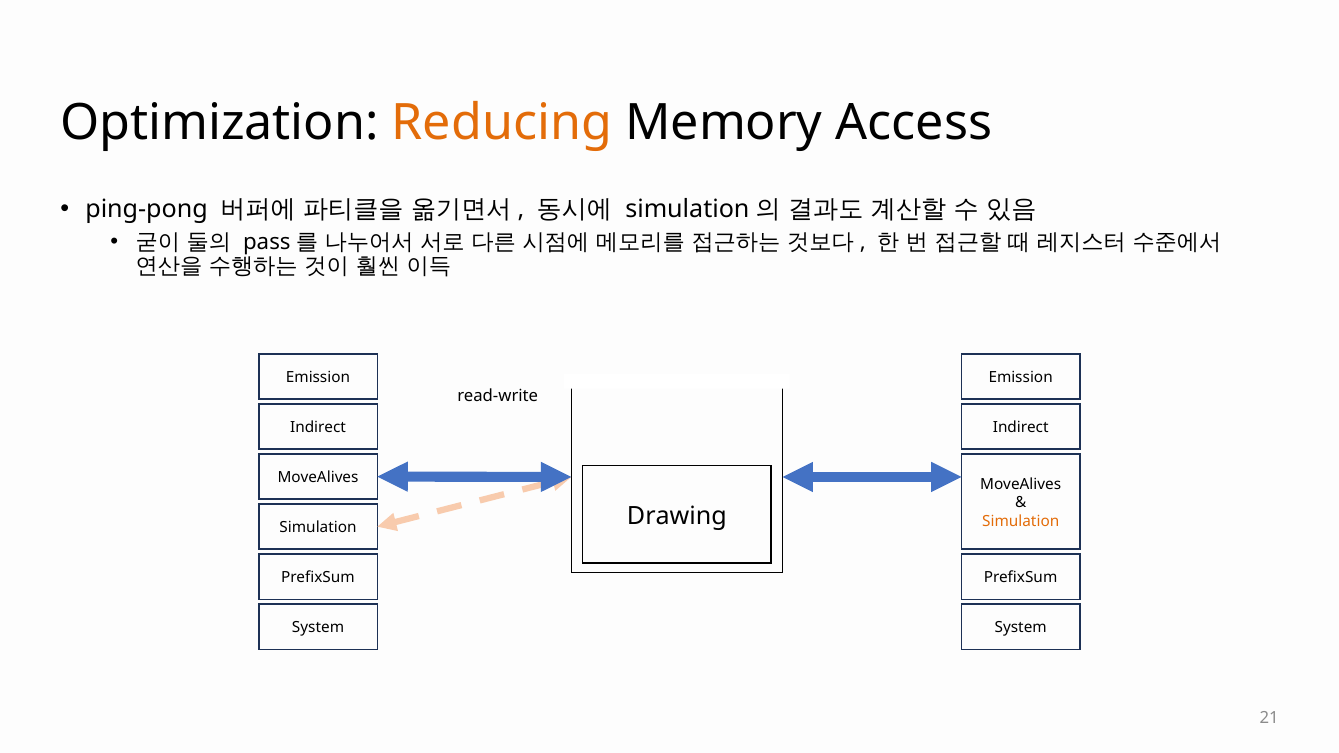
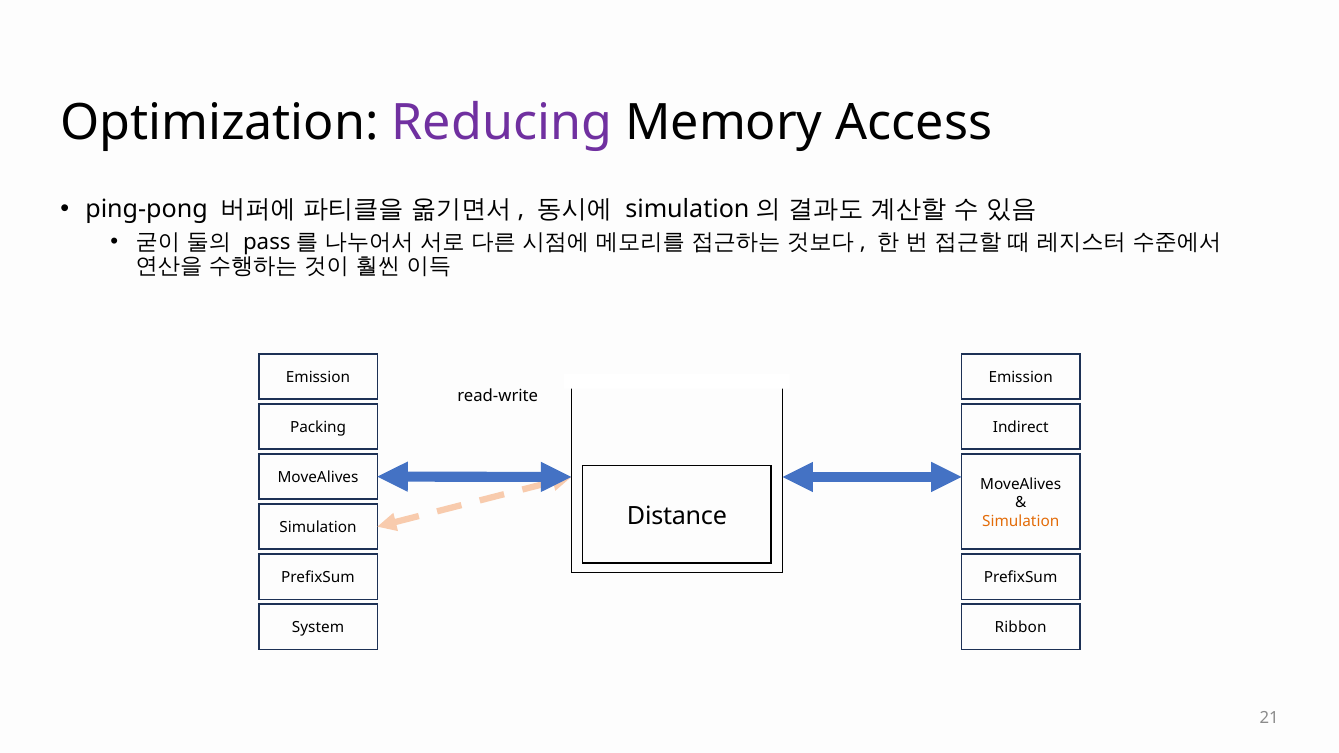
Reducing colour: orange -> purple
Indirect at (318, 428): Indirect -> Packing
Drawing: Drawing -> Distance
System at (1021, 628): System -> Ribbon
